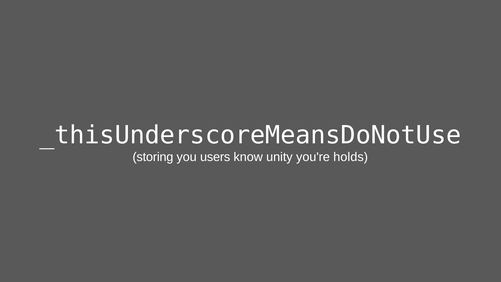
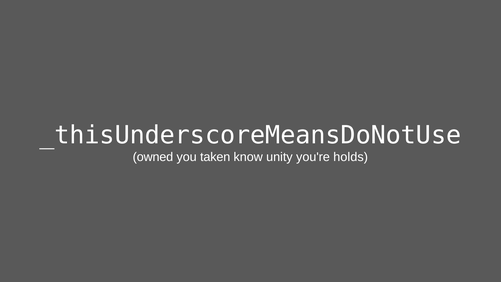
storing: storing -> owned
users: users -> taken
